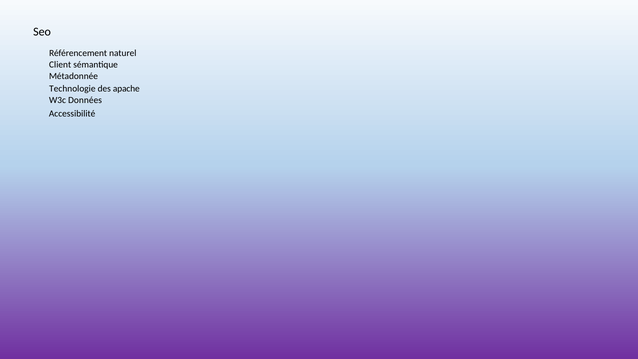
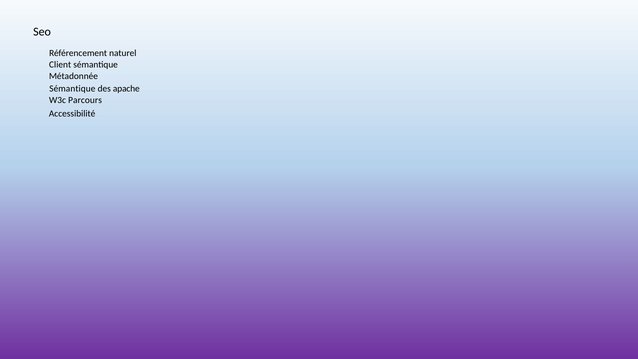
Technologie at (72, 89): Technologie -> Sémantique
Données: Données -> Parcours
